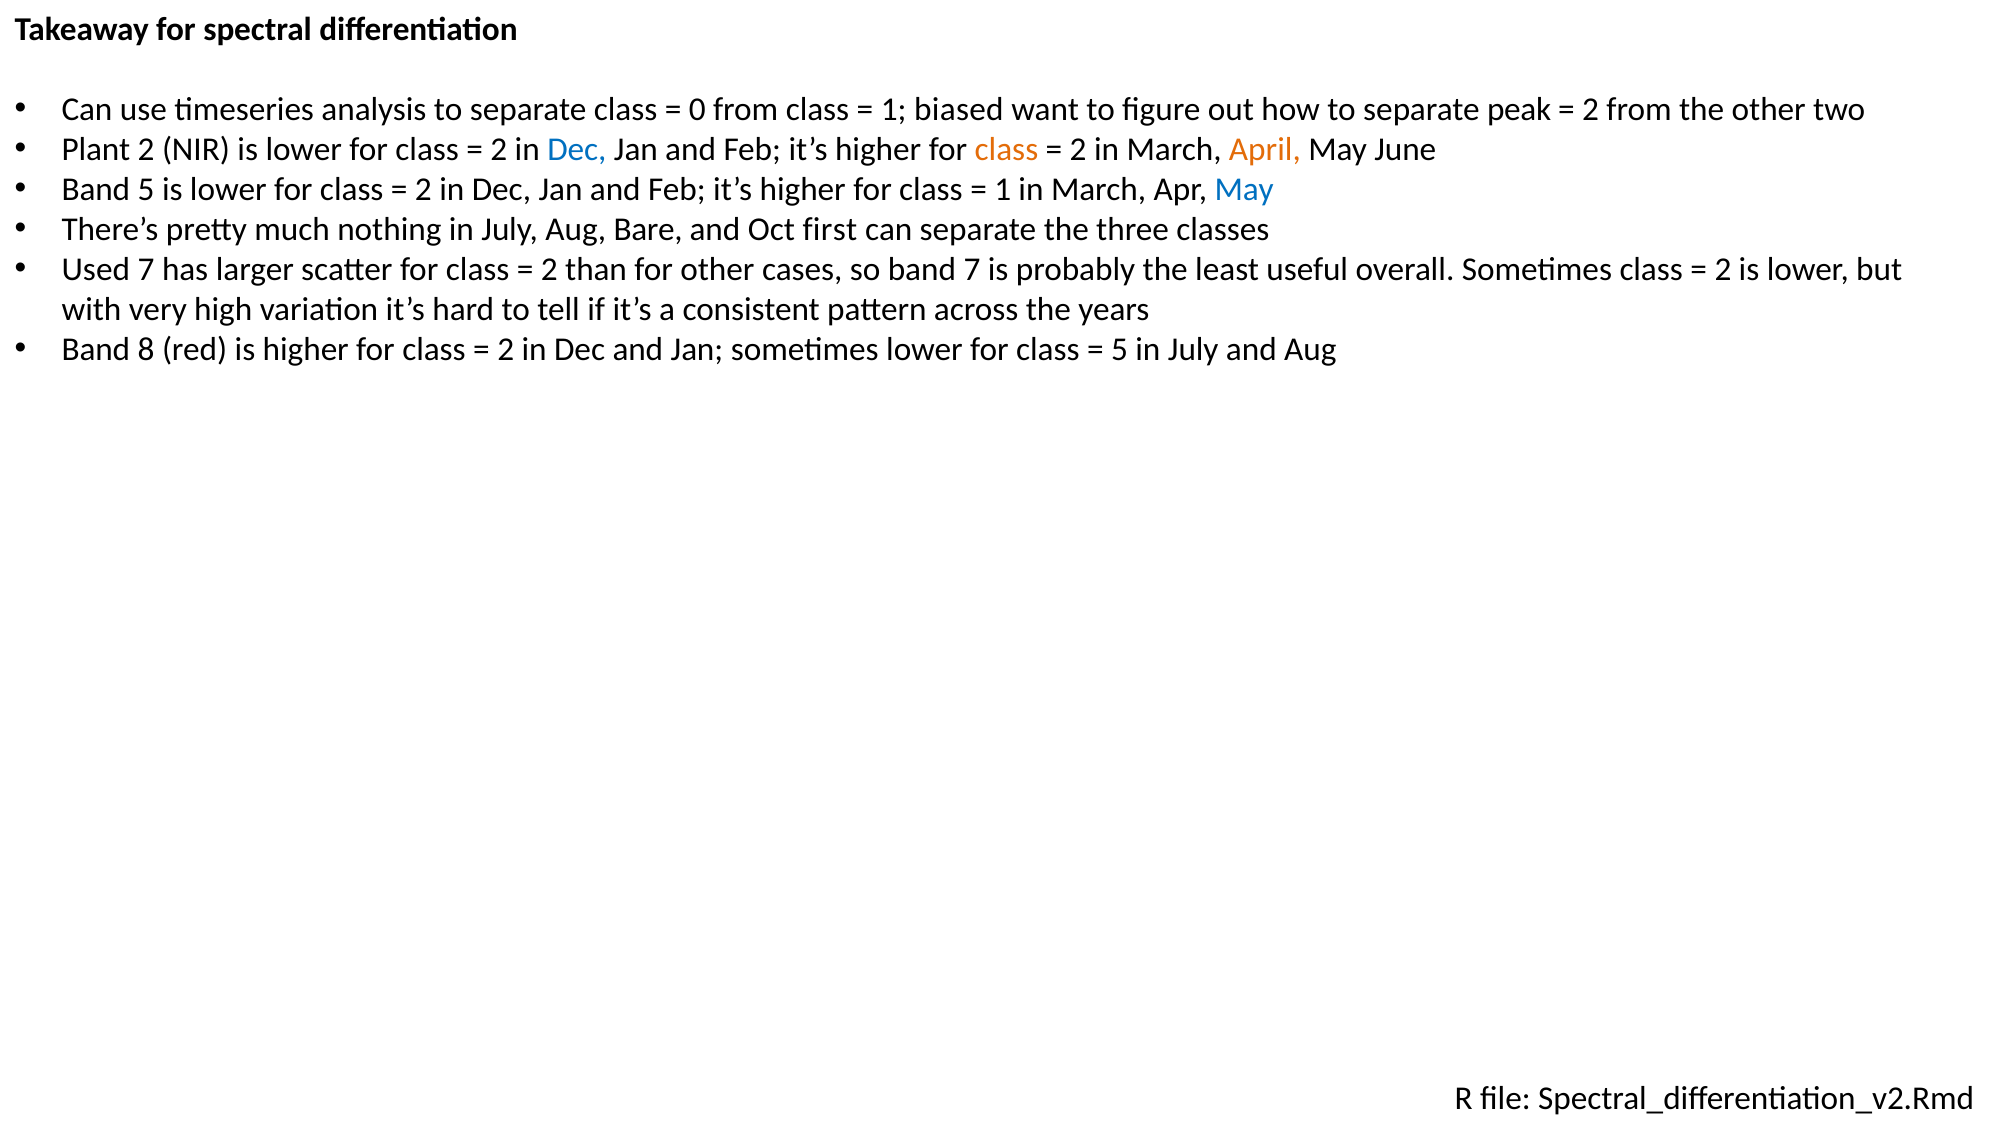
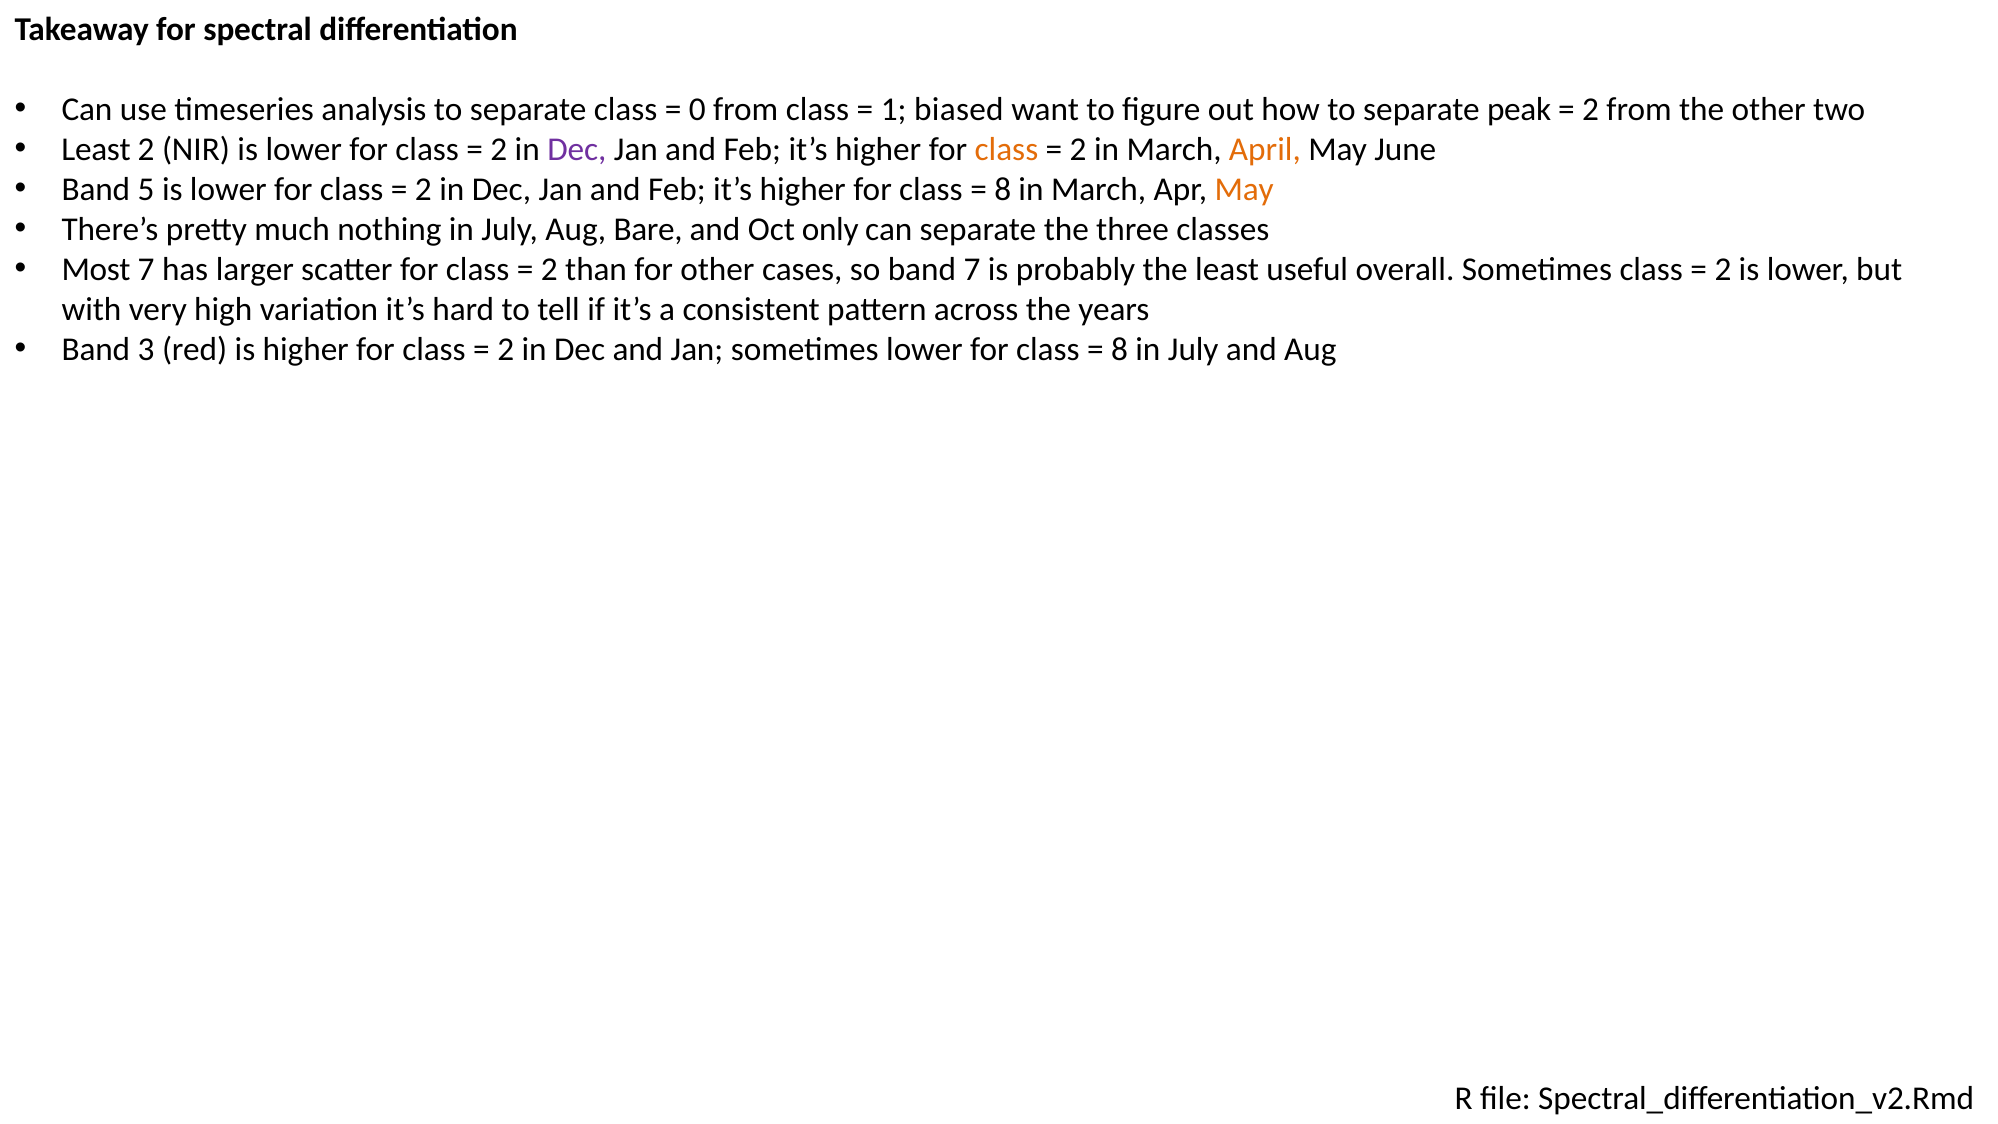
Plant at (96, 149): Plant -> Least
Dec at (577, 149) colour: blue -> purple
1 at (1003, 189): 1 -> 8
May at (1244, 189) colour: blue -> orange
first: first -> only
Used: Used -> Most
8: 8 -> 3
5 at (1119, 349): 5 -> 8
